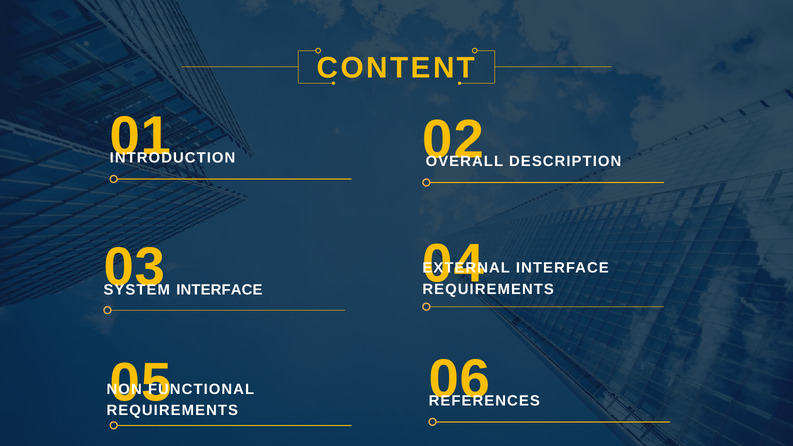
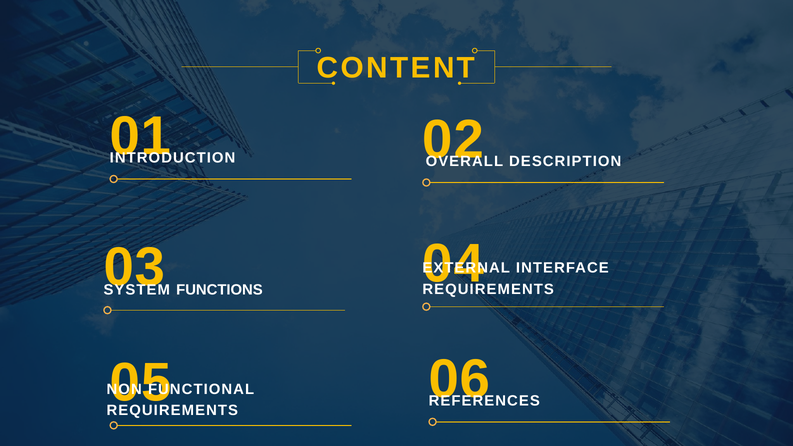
INTERFACE at (219, 290): INTERFACE -> FUNCTIONS
